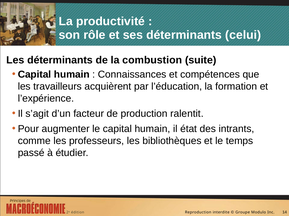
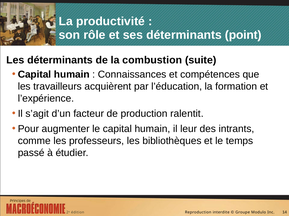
celui: celui -> point
état: état -> leur
